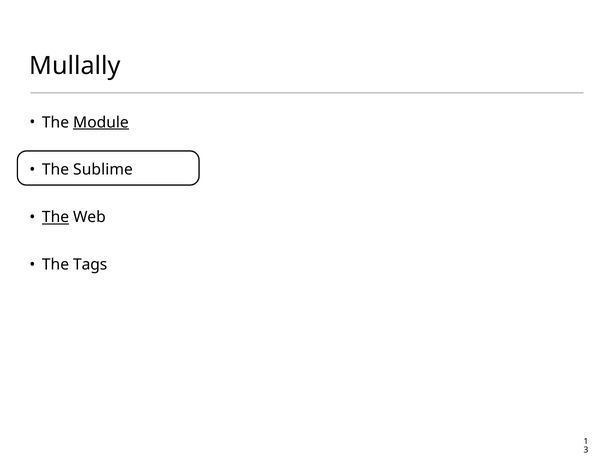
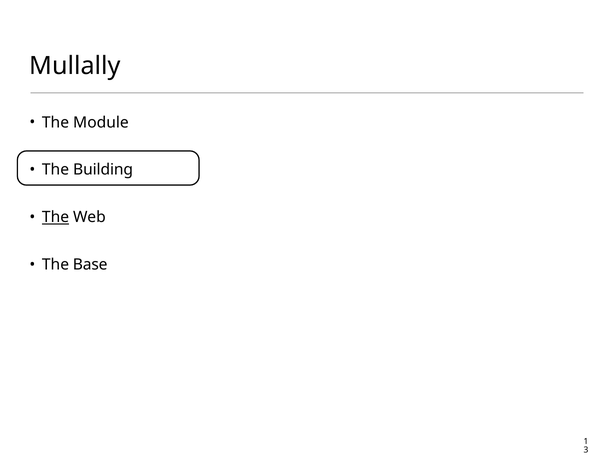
Module underline: present -> none
Sublime: Sublime -> Building
Tags: Tags -> Base
